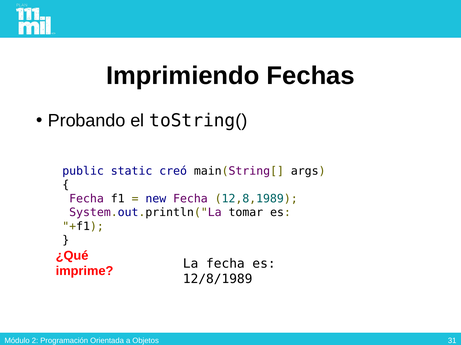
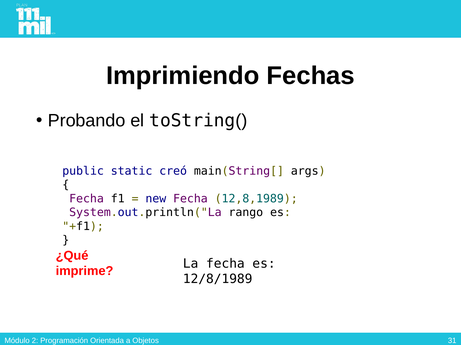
tomar: tomar -> rango
